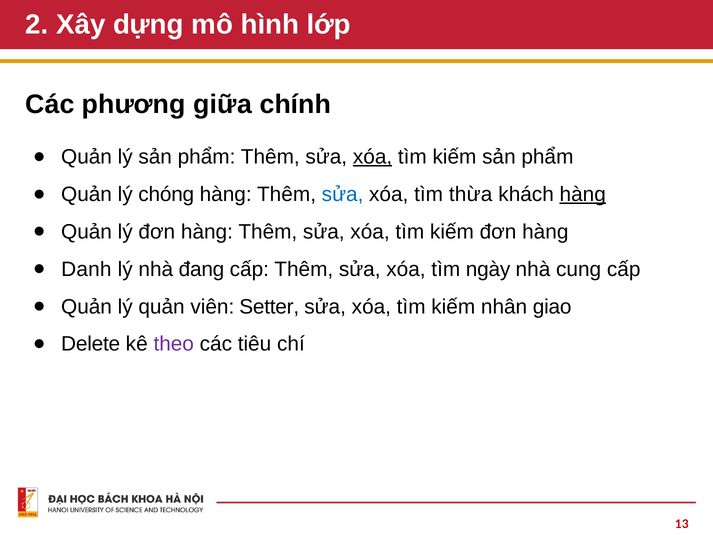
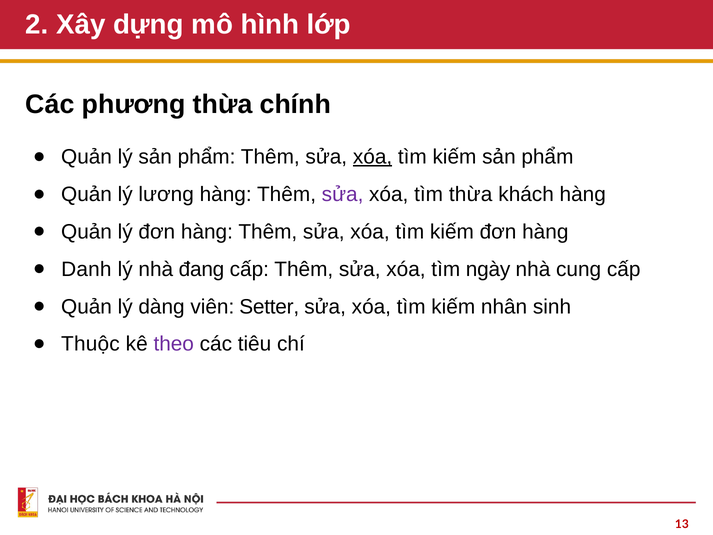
phương giữa: giữa -> thừa
chóng: chóng -> lương
sửa at (343, 194) colour: blue -> purple
hàng at (583, 194) underline: present -> none
lý quản: quản -> dàng
giao: giao -> sinh
Delete: Delete -> Thuộc
